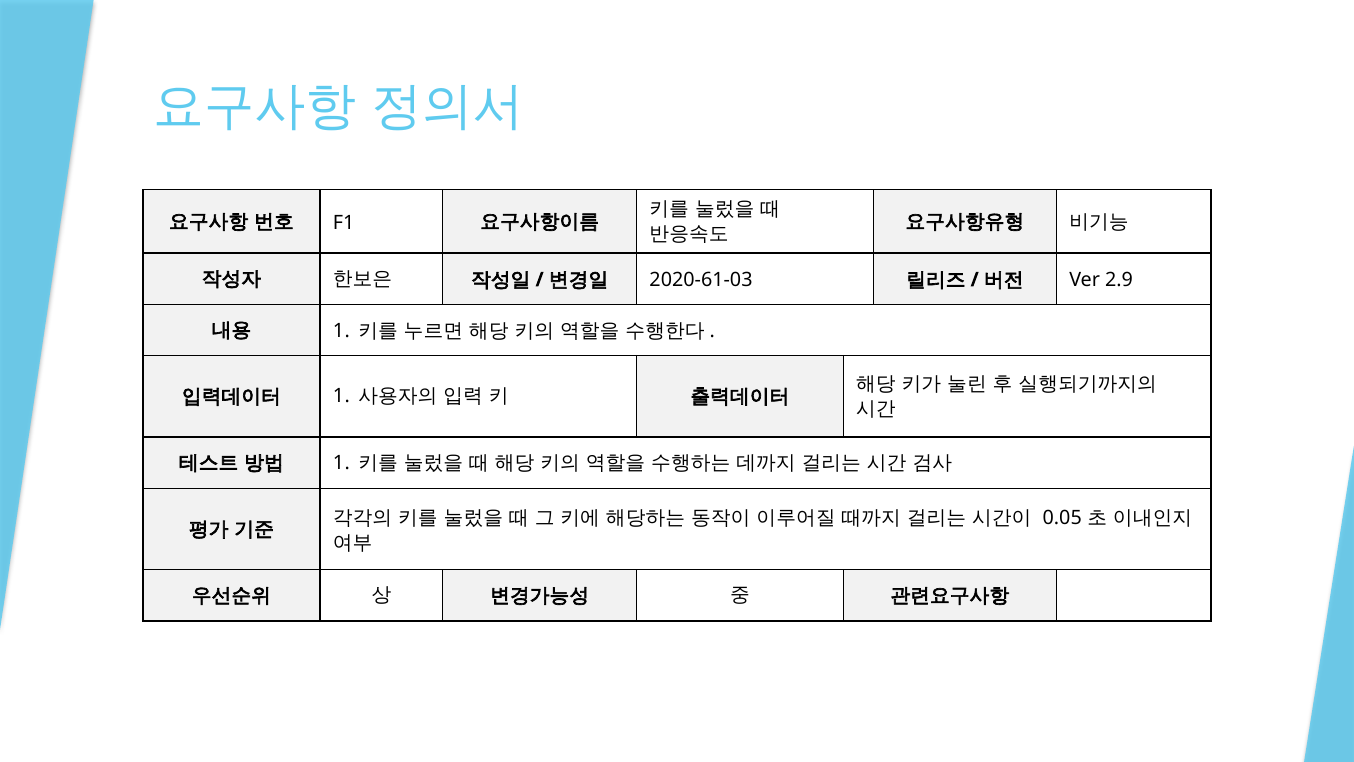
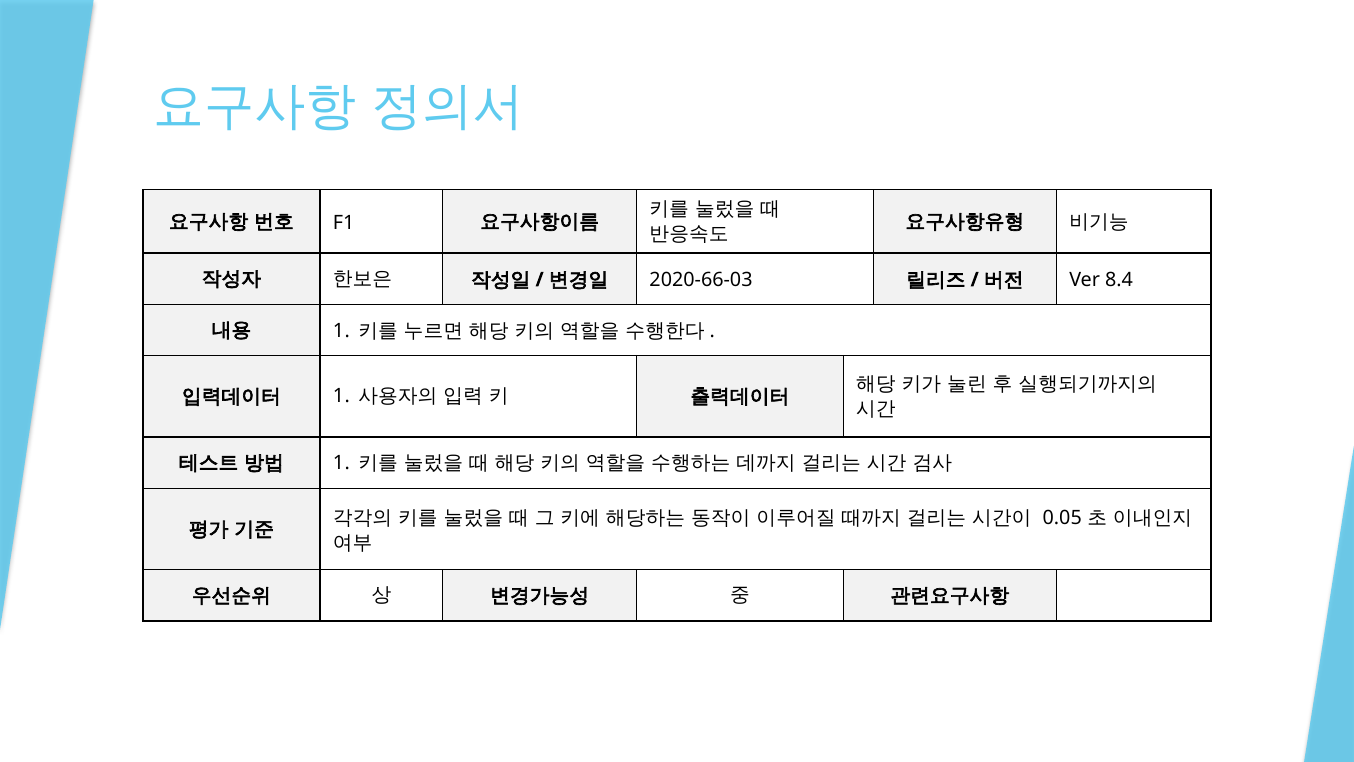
2020-61-03: 2020-61-03 -> 2020-66-03
2.9: 2.9 -> 8.4
